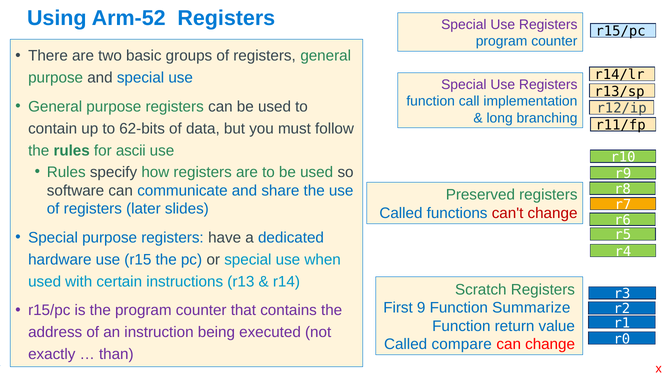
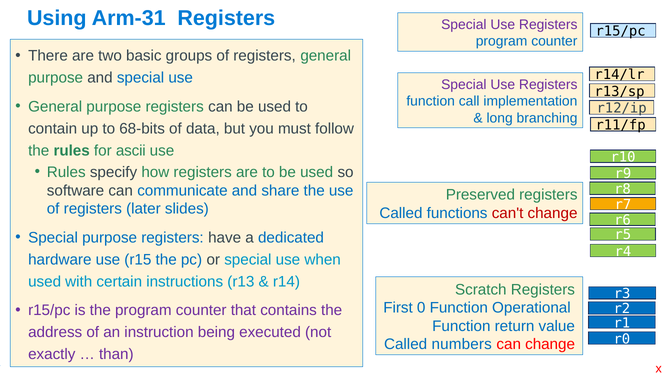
Arm-52: Arm-52 -> Arm-31
62-bits: 62-bits -> 68-bits
9: 9 -> 0
Summarize: Summarize -> Operational
compare: compare -> numbers
